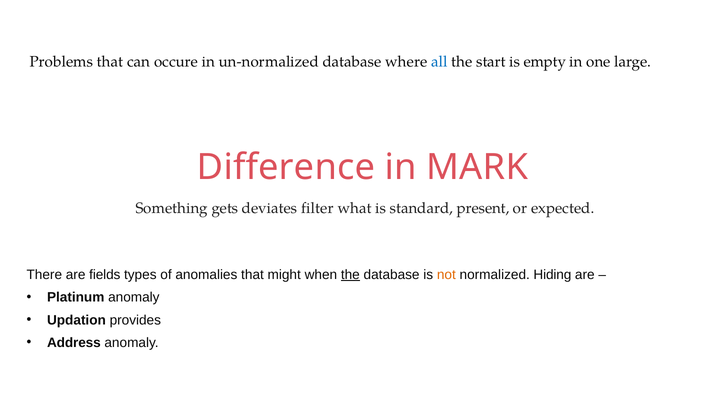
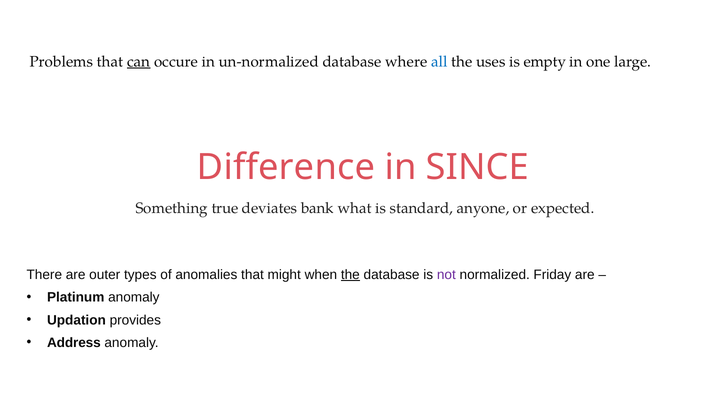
can underline: none -> present
start: start -> uses
MARK: MARK -> SINCE
gets: gets -> true
filter: filter -> bank
present: present -> anyone
fields: fields -> outer
not colour: orange -> purple
Hiding: Hiding -> Friday
